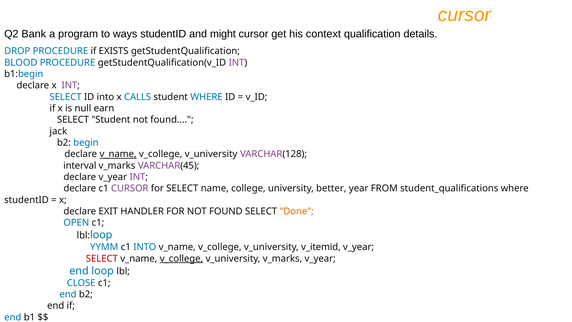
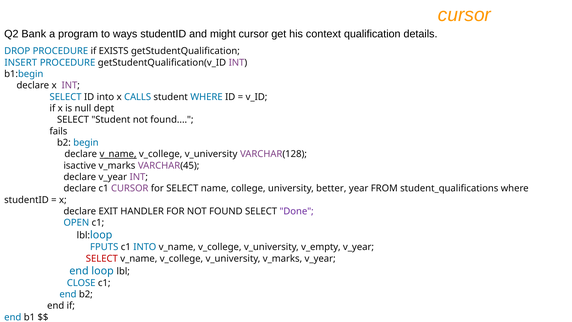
BLOOD: BLOOD -> INSERT
earn: earn -> dept
jack: jack -> fails
interval: interval -> isactive
Done colour: orange -> purple
YYMM: YYMM -> FPUTS
v_itemid: v_itemid -> v_empty
v_college at (181, 258) underline: present -> none
